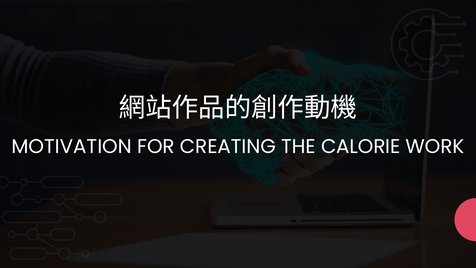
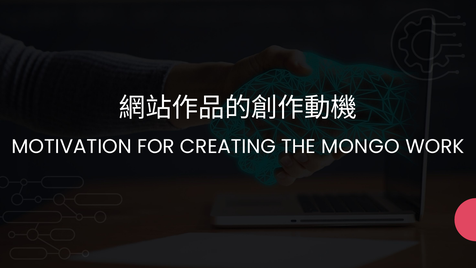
CALORIE: CALORIE -> MONGO
